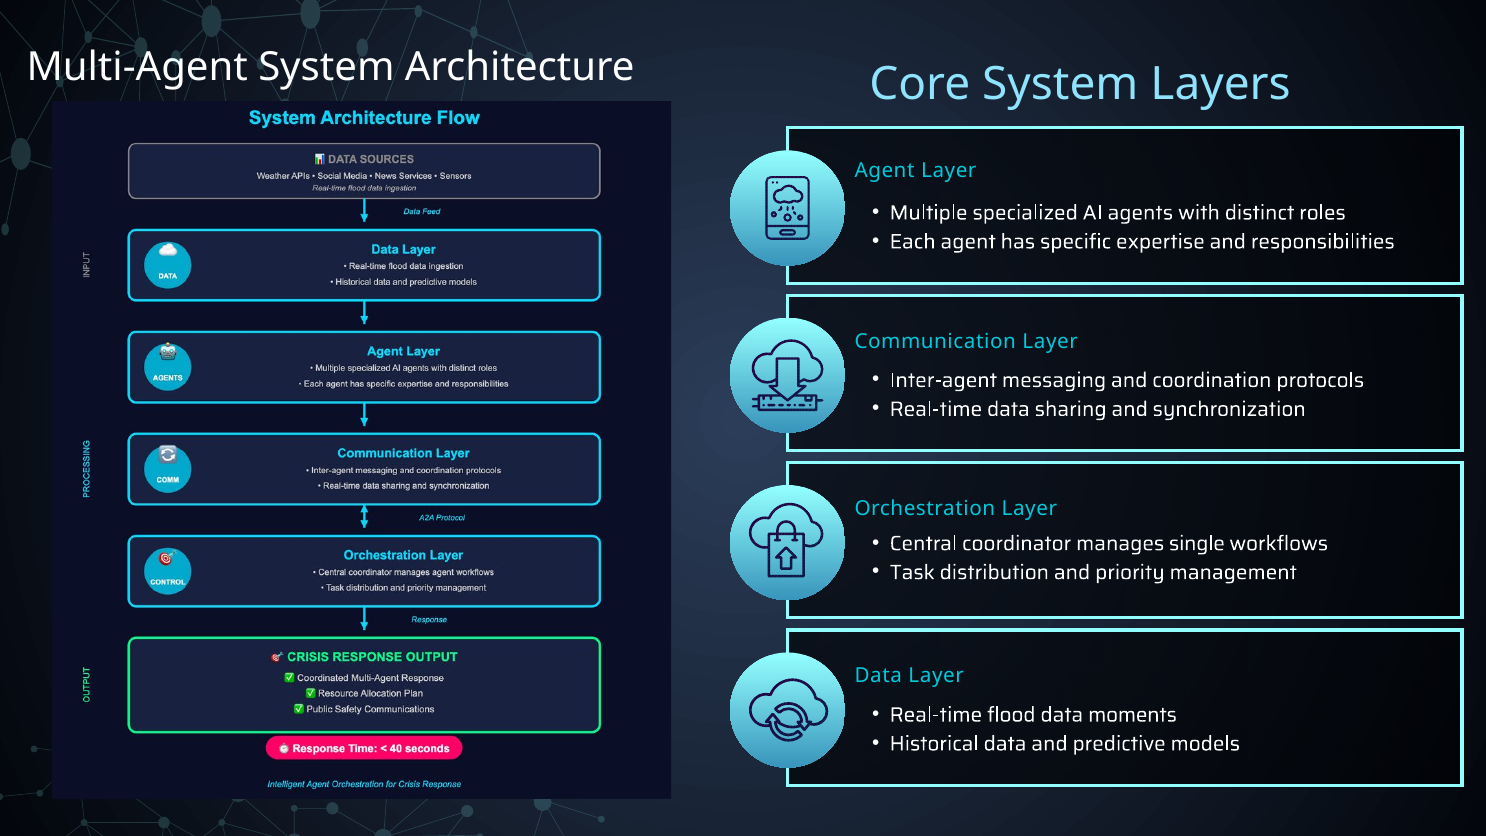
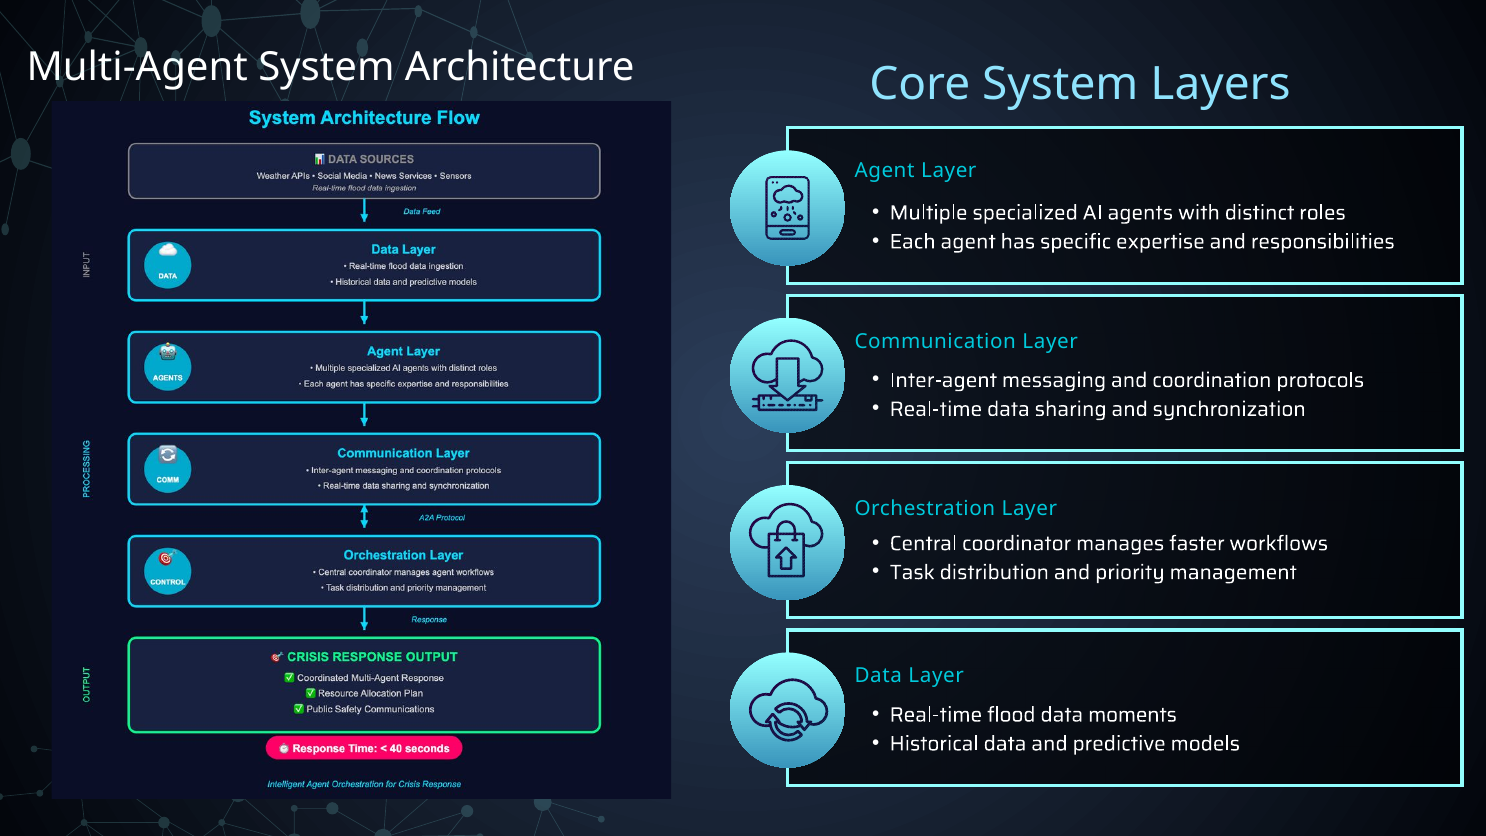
single: single -> faster
